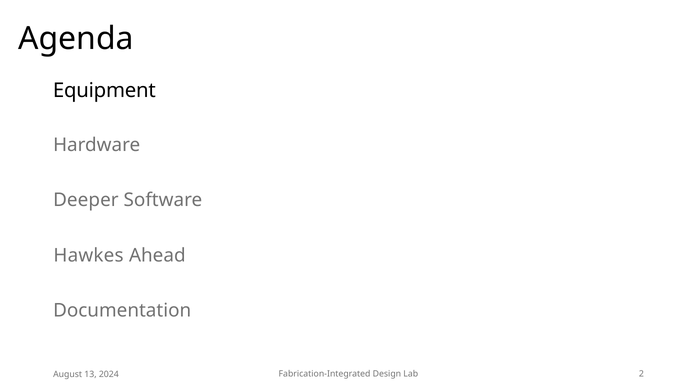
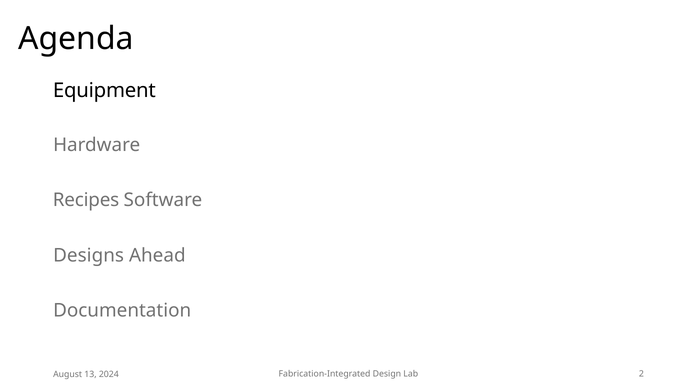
Deeper: Deeper -> Recipes
Hawkes: Hawkes -> Designs
